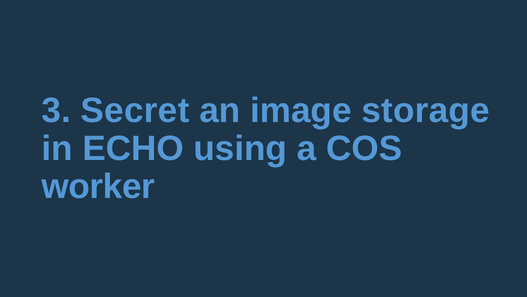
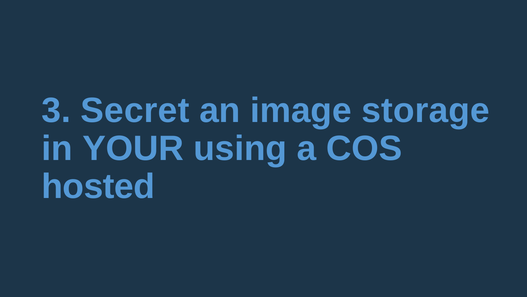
ECHO: ECHO -> YOUR
worker: worker -> hosted
